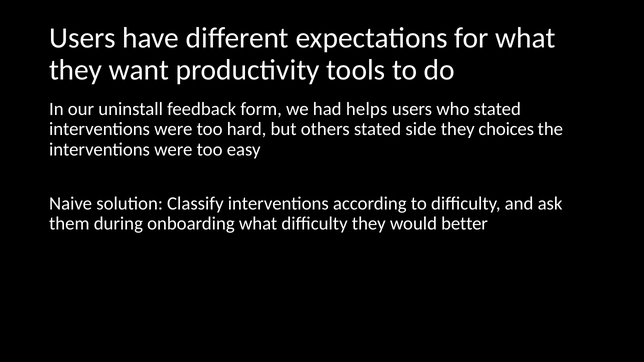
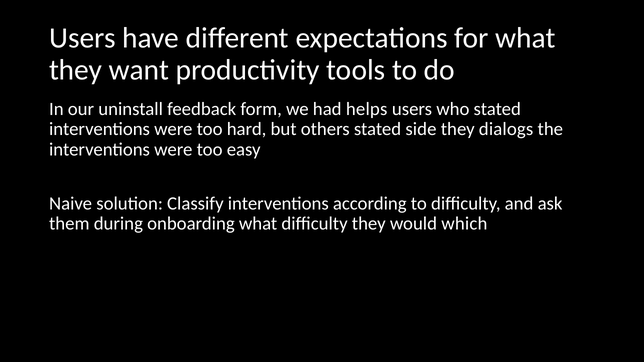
choices: choices -> dialogs
better: better -> which
